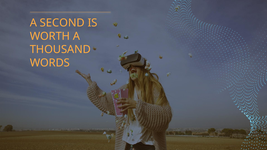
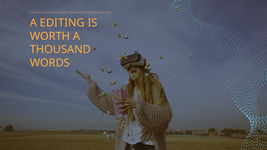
SECOND: SECOND -> EDITING
